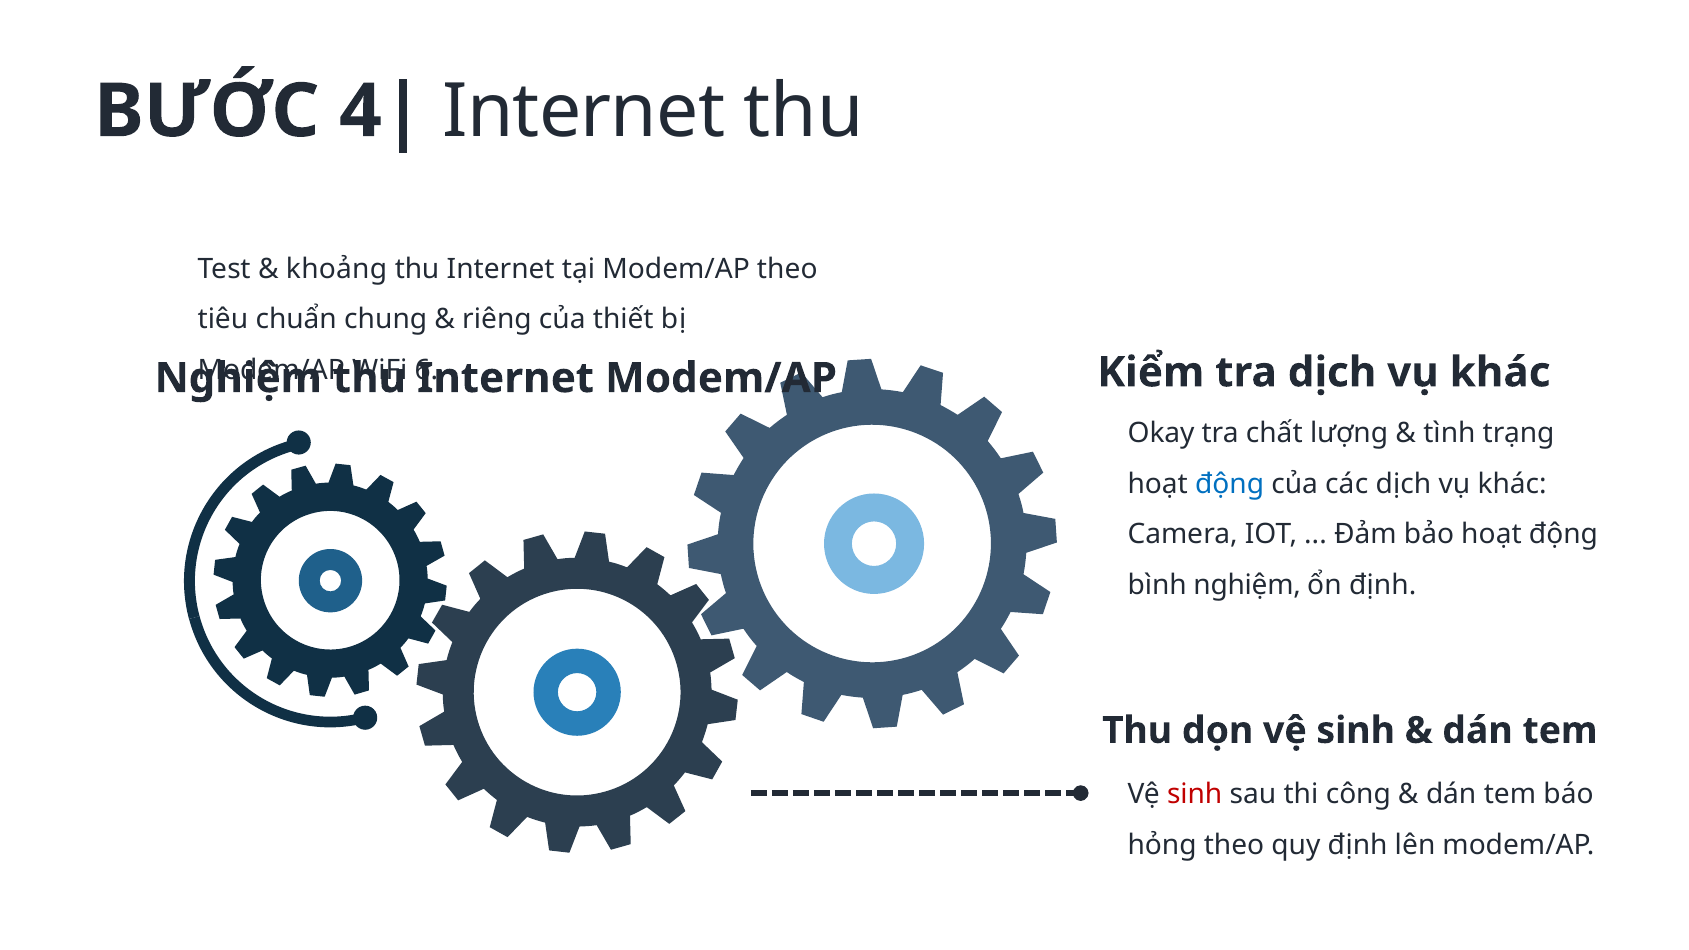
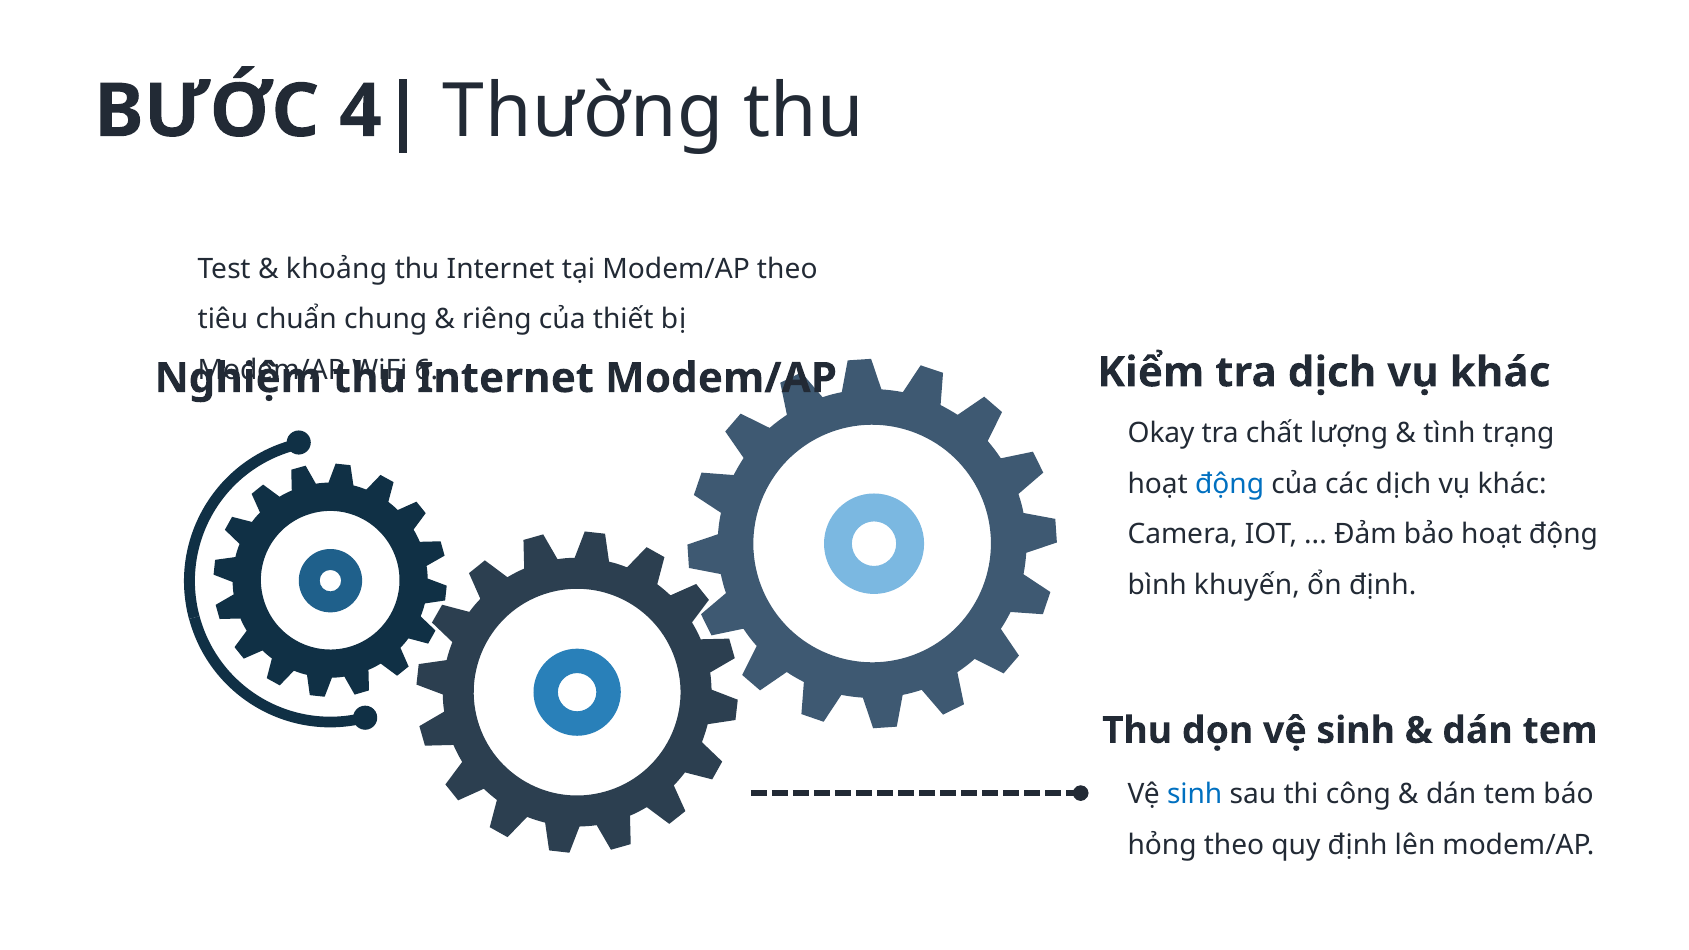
Internet at (584, 111): Internet -> Thường
bình nghiệm: nghiệm -> khuyến
sinh at (1195, 795) colour: red -> blue
